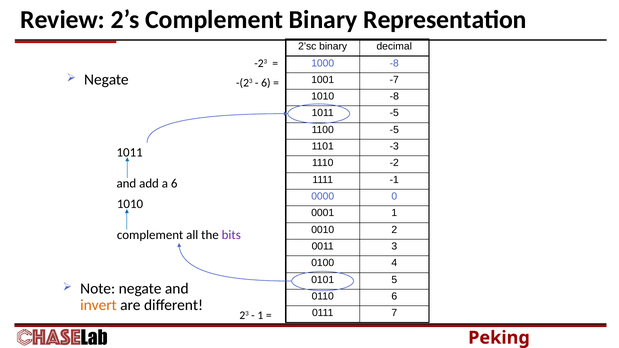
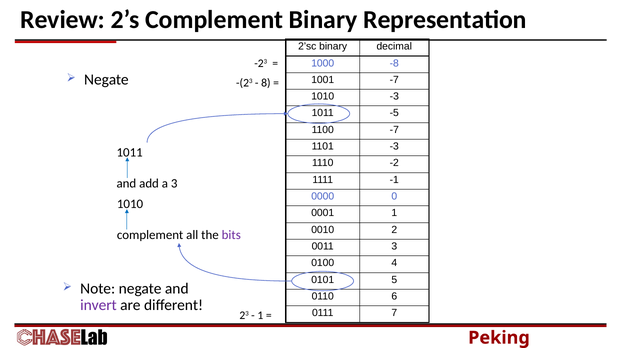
6 at (266, 83): 6 -> 8
1010 -8: -8 -> -3
1100 -5: -5 -> -7
a 6: 6 -> 3
invert colour: orange -> purple
